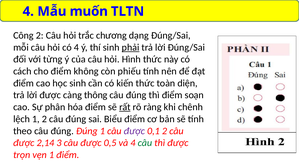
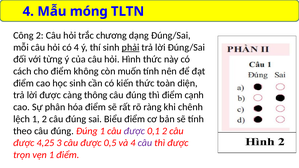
muốn: muốn -> móng
phiếu: phiếu -> muốn
soạn: soạn -> cạnh
rất underline: present -> none
2,14: 2,14 -> 4,25
câu at (145, 143) colour: green -> purple
